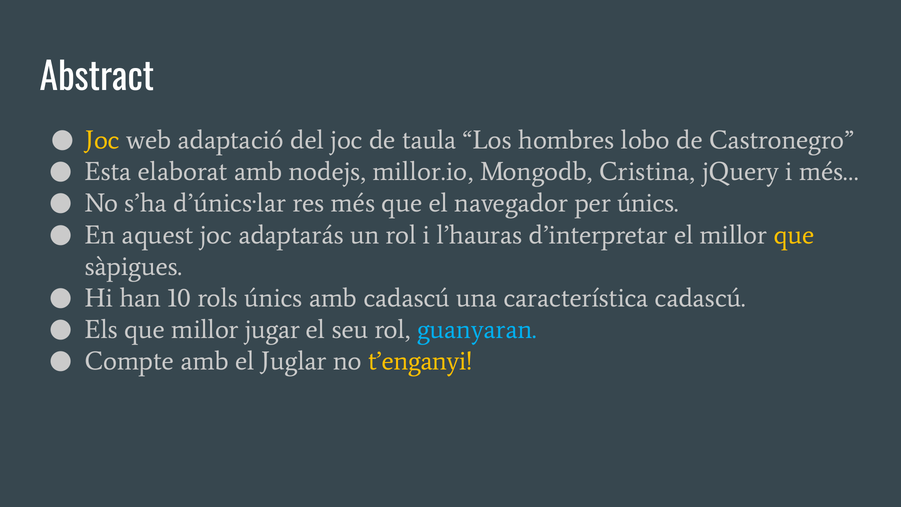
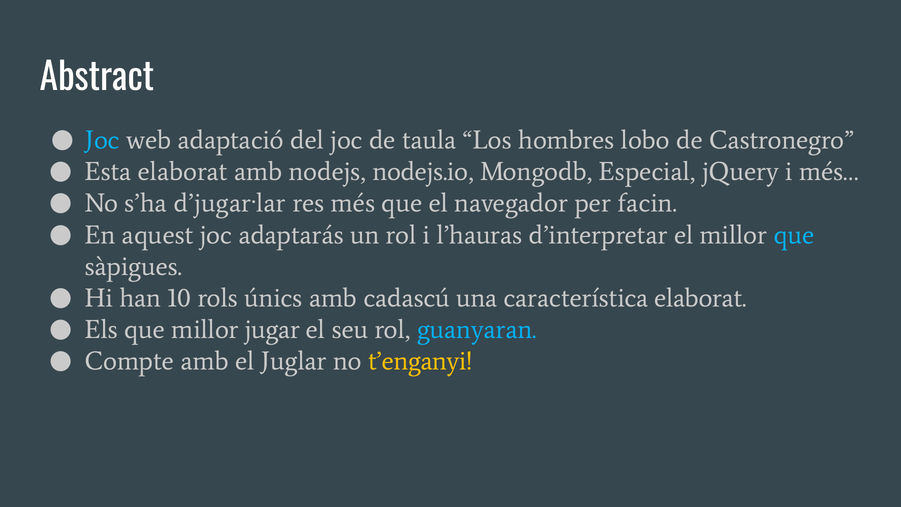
Joc at (102, 140) colour: yellow -> light blue
millor.io: millor.io -> nodejs.io
Cristina: Cristina -> Especial
d’únics·lar: d’únics·lar -> d’jugar·lar
per únics: únics -> facin
que at (794, 235) colour: yellow -> light blue
característica cadascú: cadascú -> elaborat
